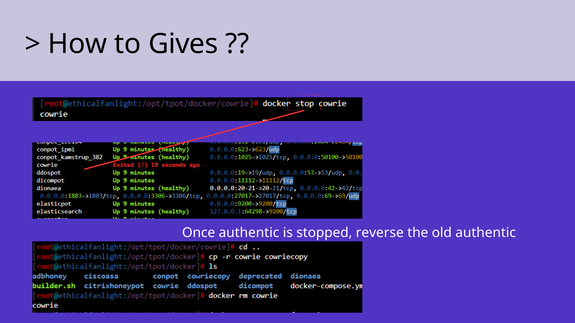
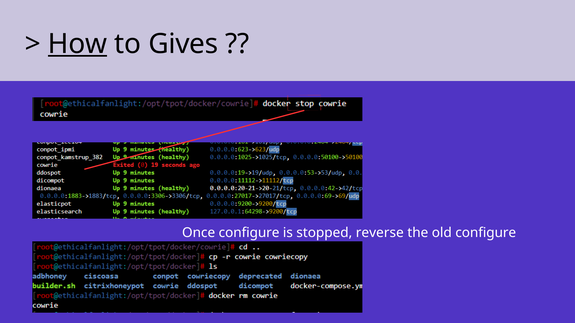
How underline: none -> present
Once authentic: authentic -> configure
old authentic: authentic -> configure
